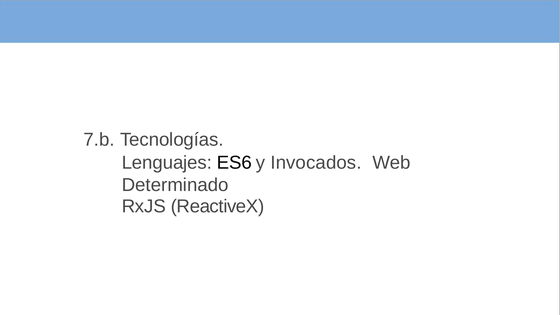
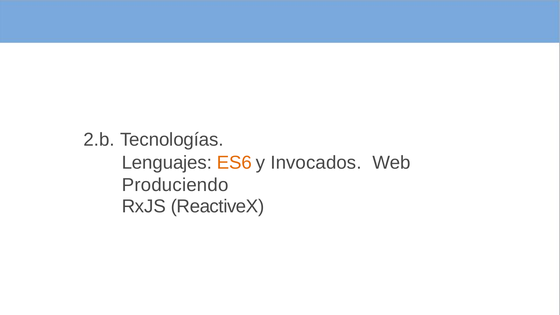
7.b: 7.b -> 2.b
ES6 colour: black -> orange
Determinado: Determinado -> Produciendo
